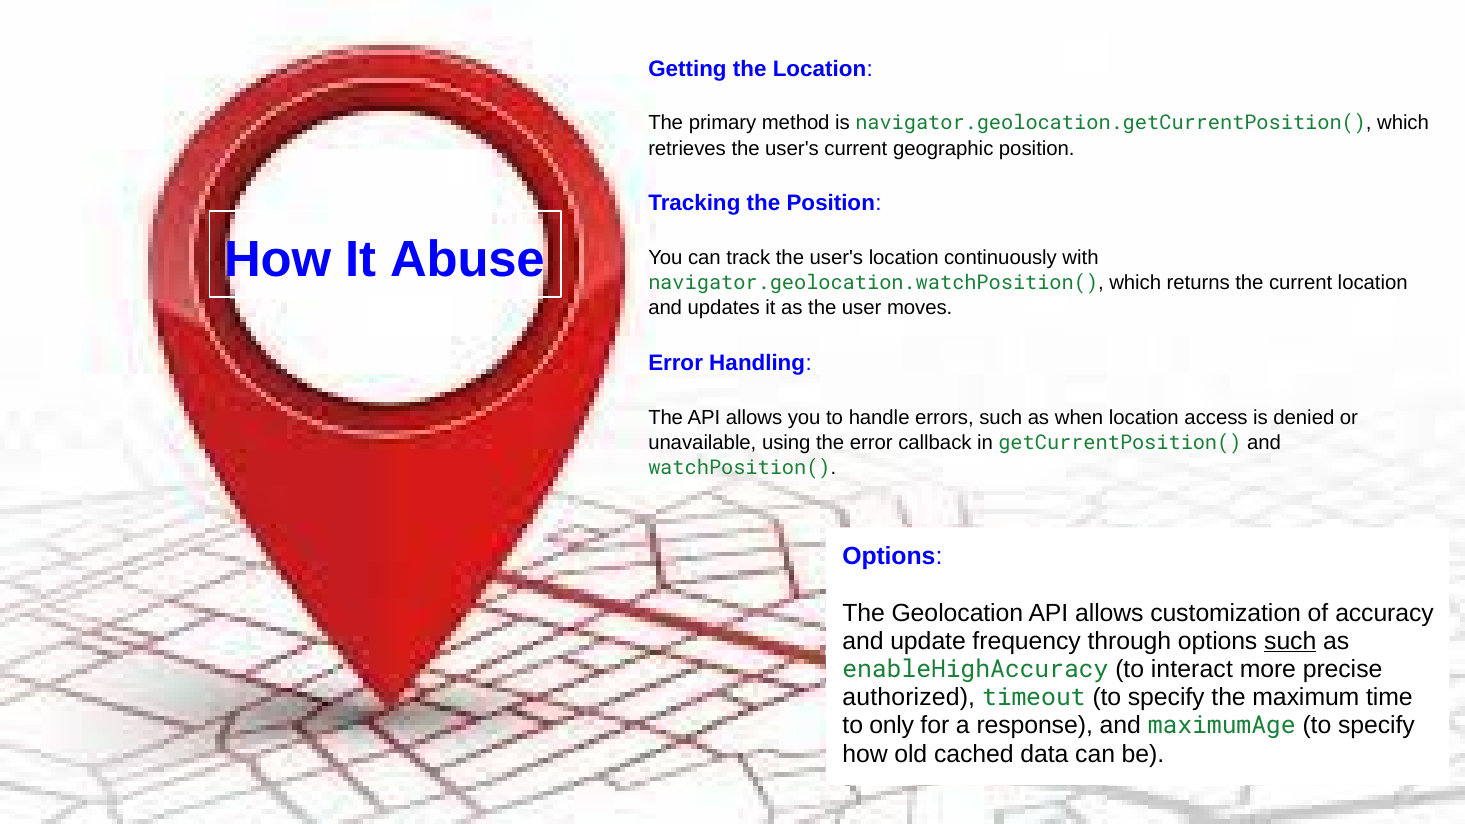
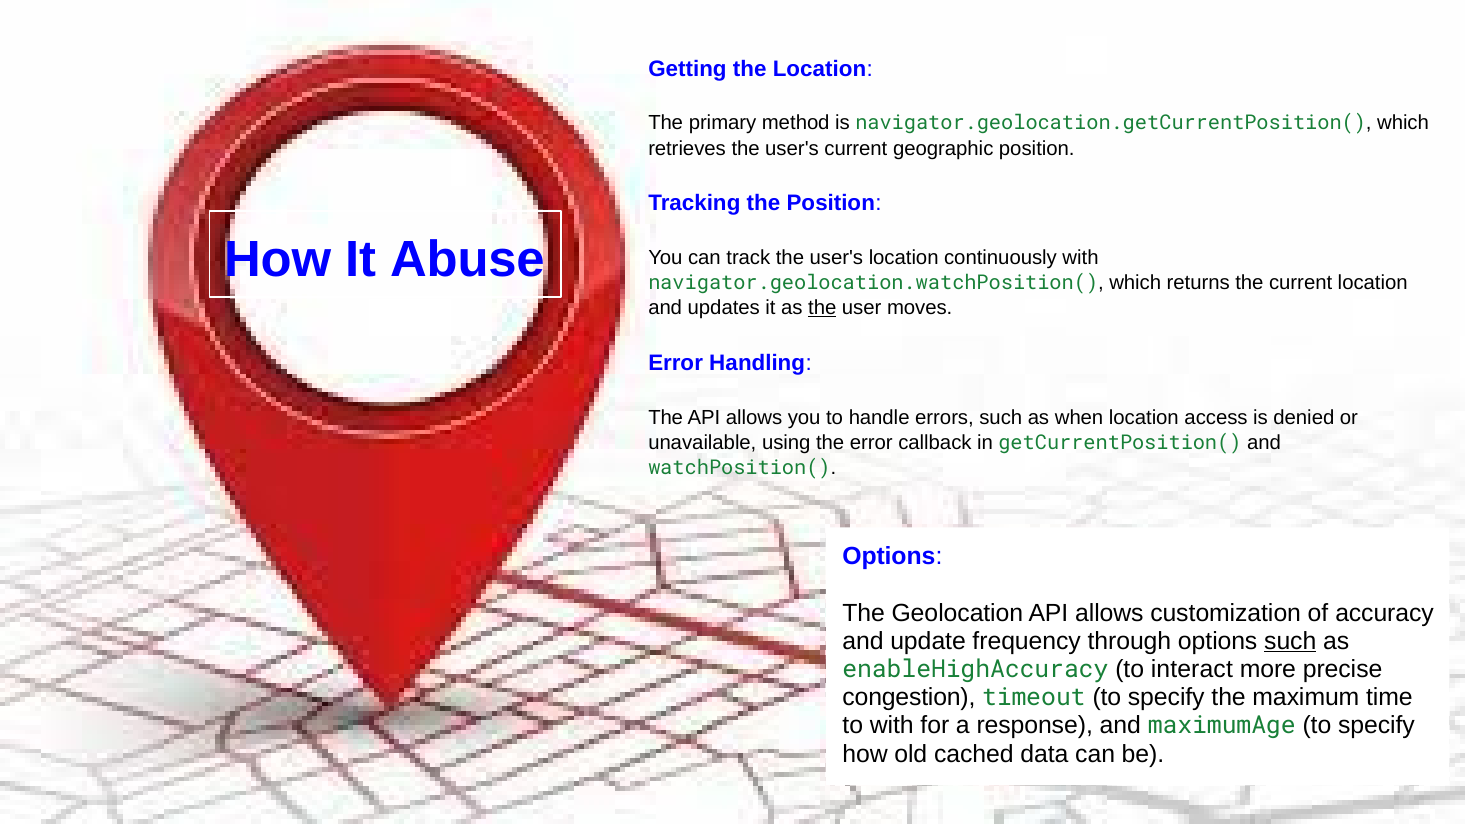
the at (822, 308) underline: none -> present
authorized: authorized -> congestion
to only: only -> with
